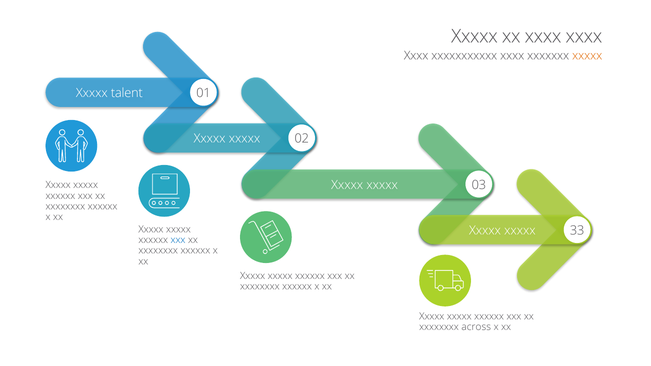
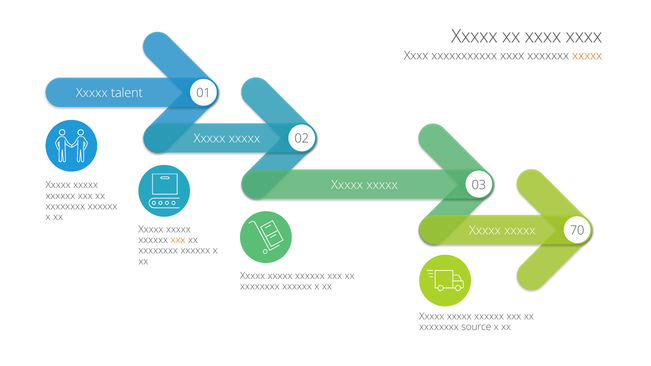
33: 33 -> 70
xxx at (178, 240) colour: blue -> orange
across: across -> source
